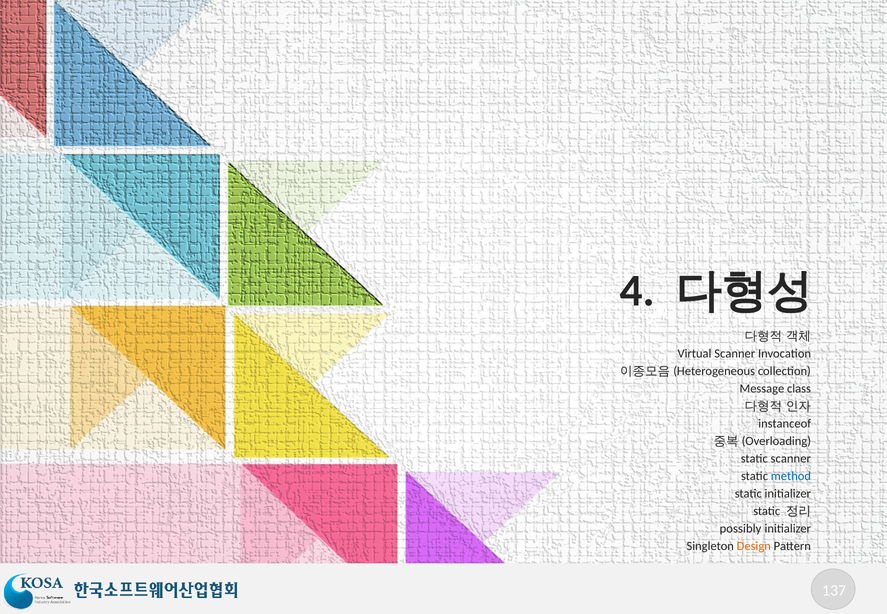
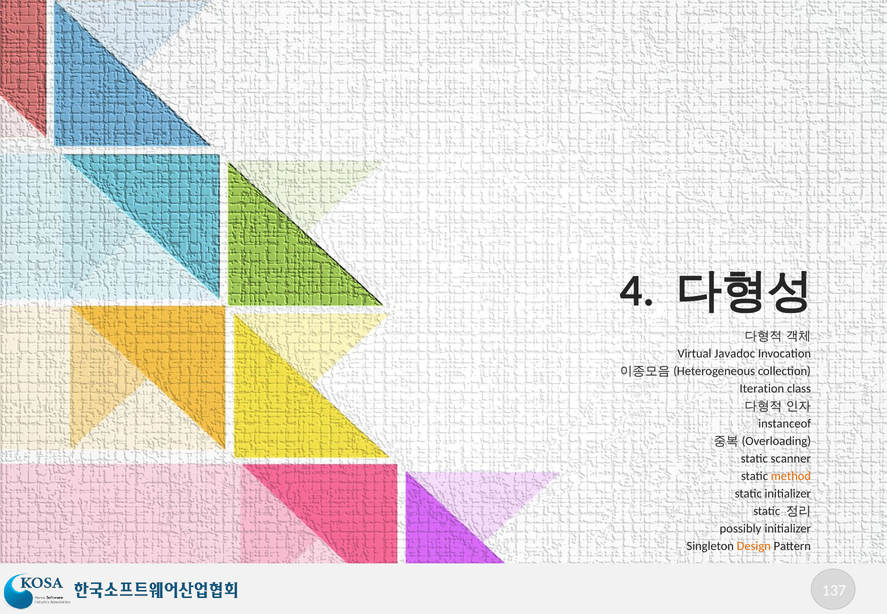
Virtual Scanner: Scanner -> Javadoc
Message: Message -> Iteration
method colour: blue -> orange
